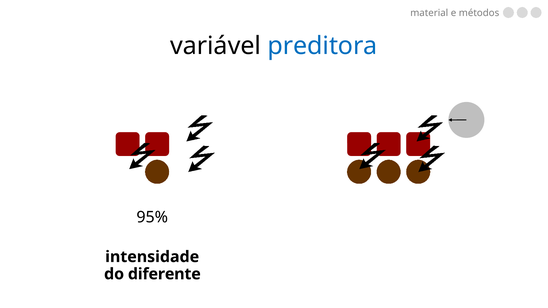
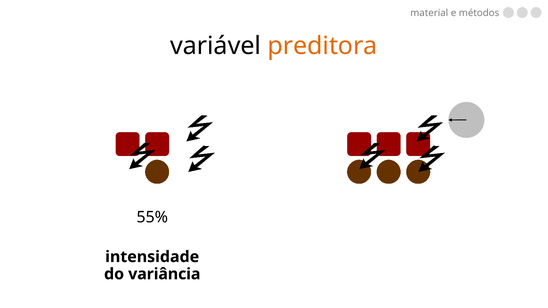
preditora colour: blue -> orange
95%: 95% -> 55%
diferente: diferente -> variância
